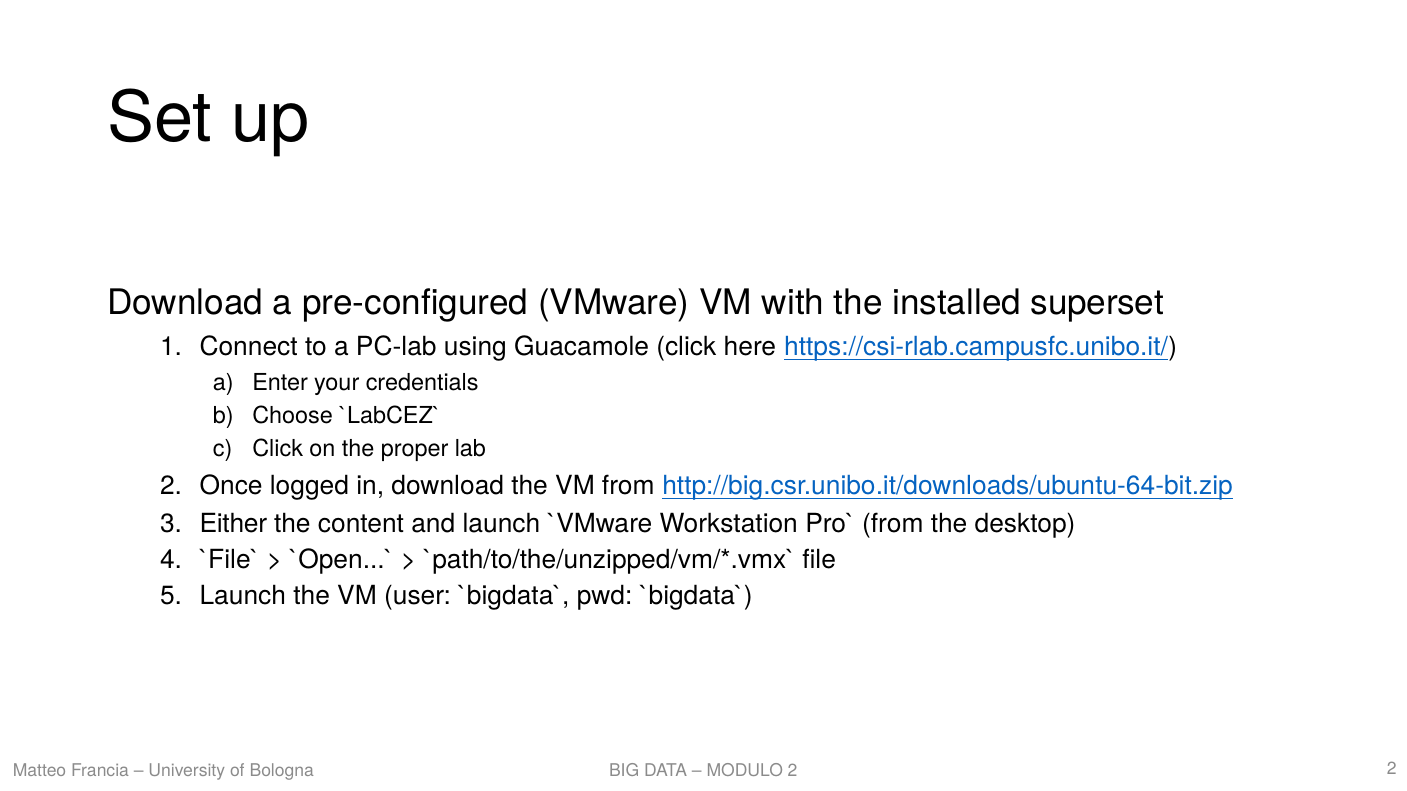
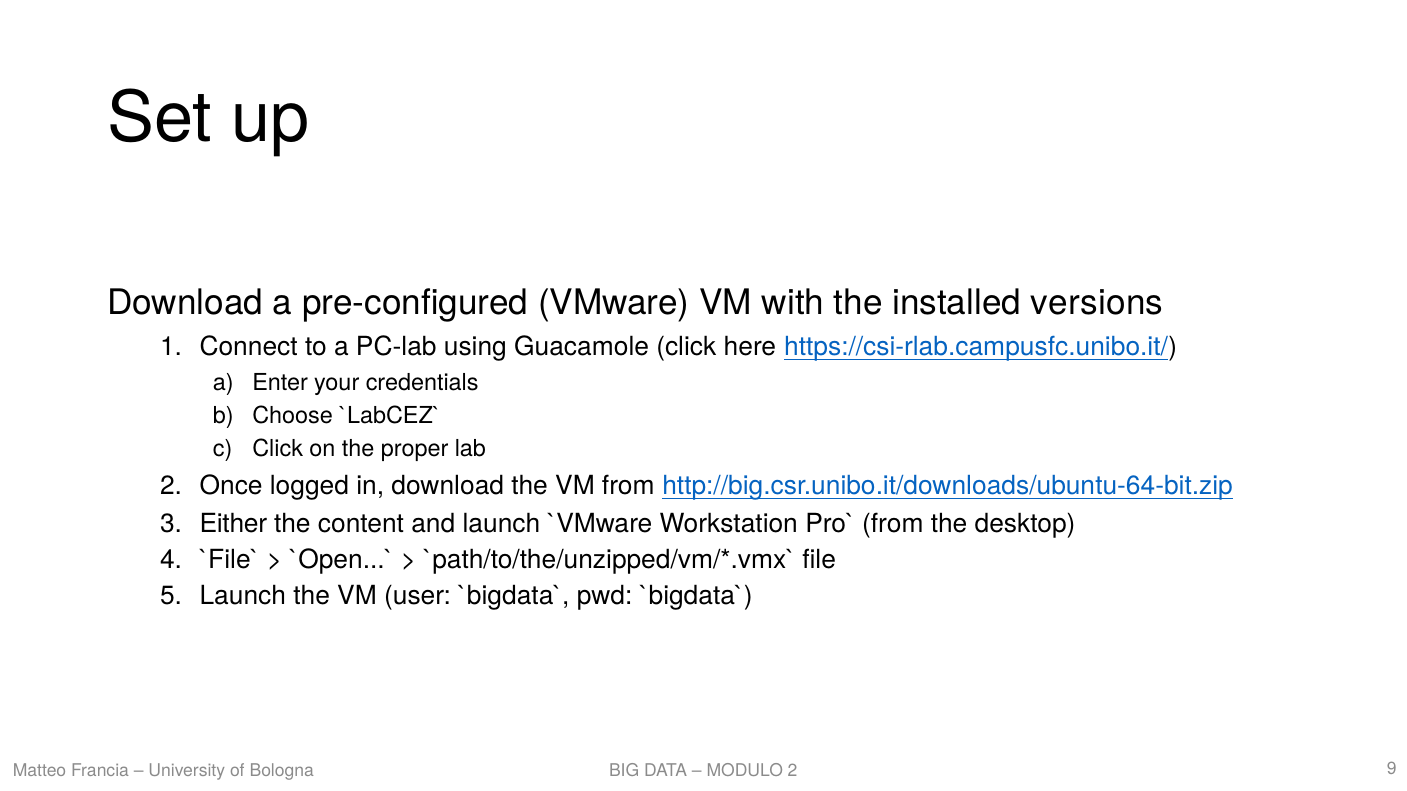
superset: superset -> versions
Bologna 2: 2 -> 9
